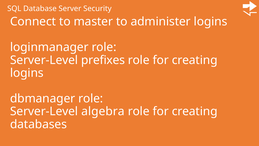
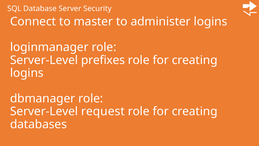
algebra: algebra -> request
